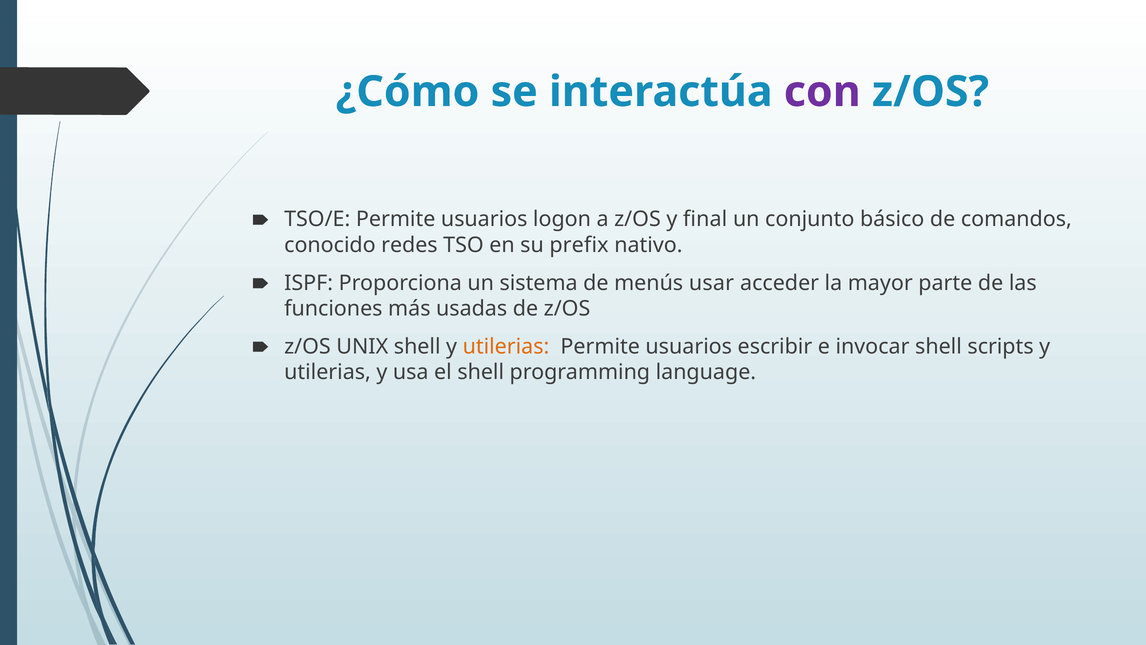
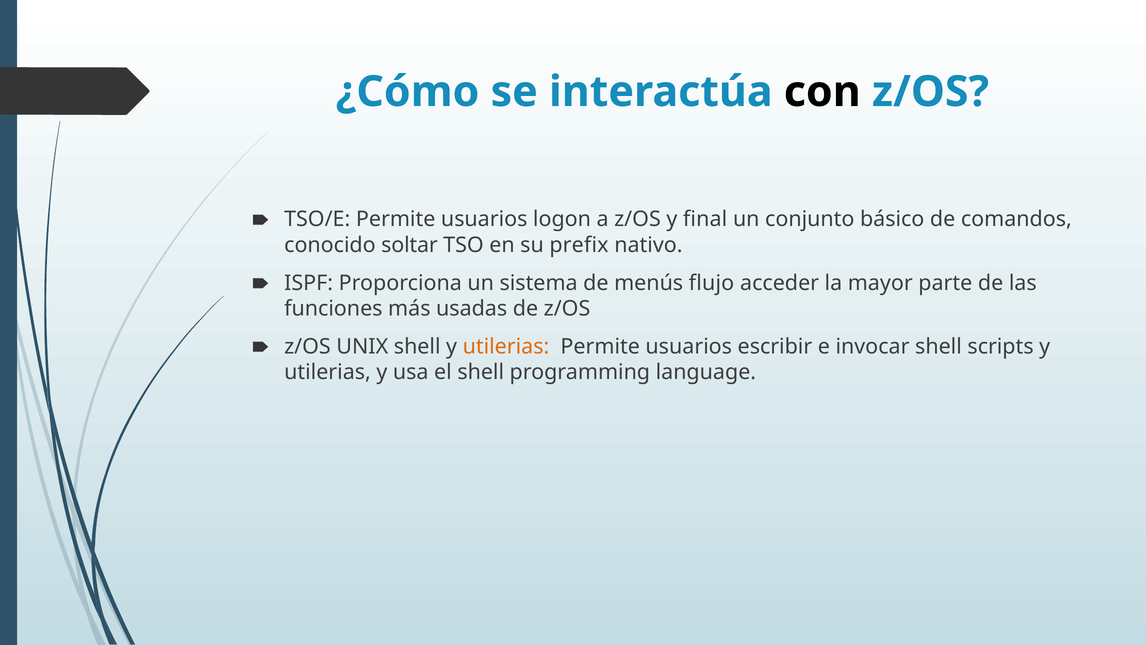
con colour: purple -> black
redes: redes -> soltar
usar: usar -> flujo
